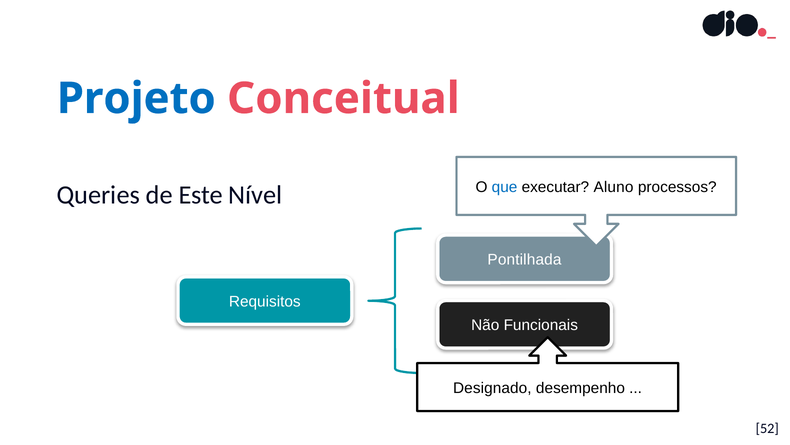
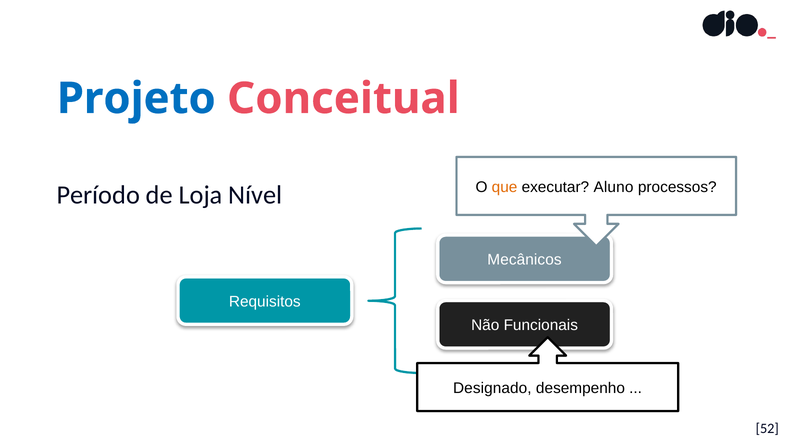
que colour: blue -> orange
Queries: Queries -> Período
Este: Este -> Loja
Pontilhada: Pontilhada -> Mecânicos
